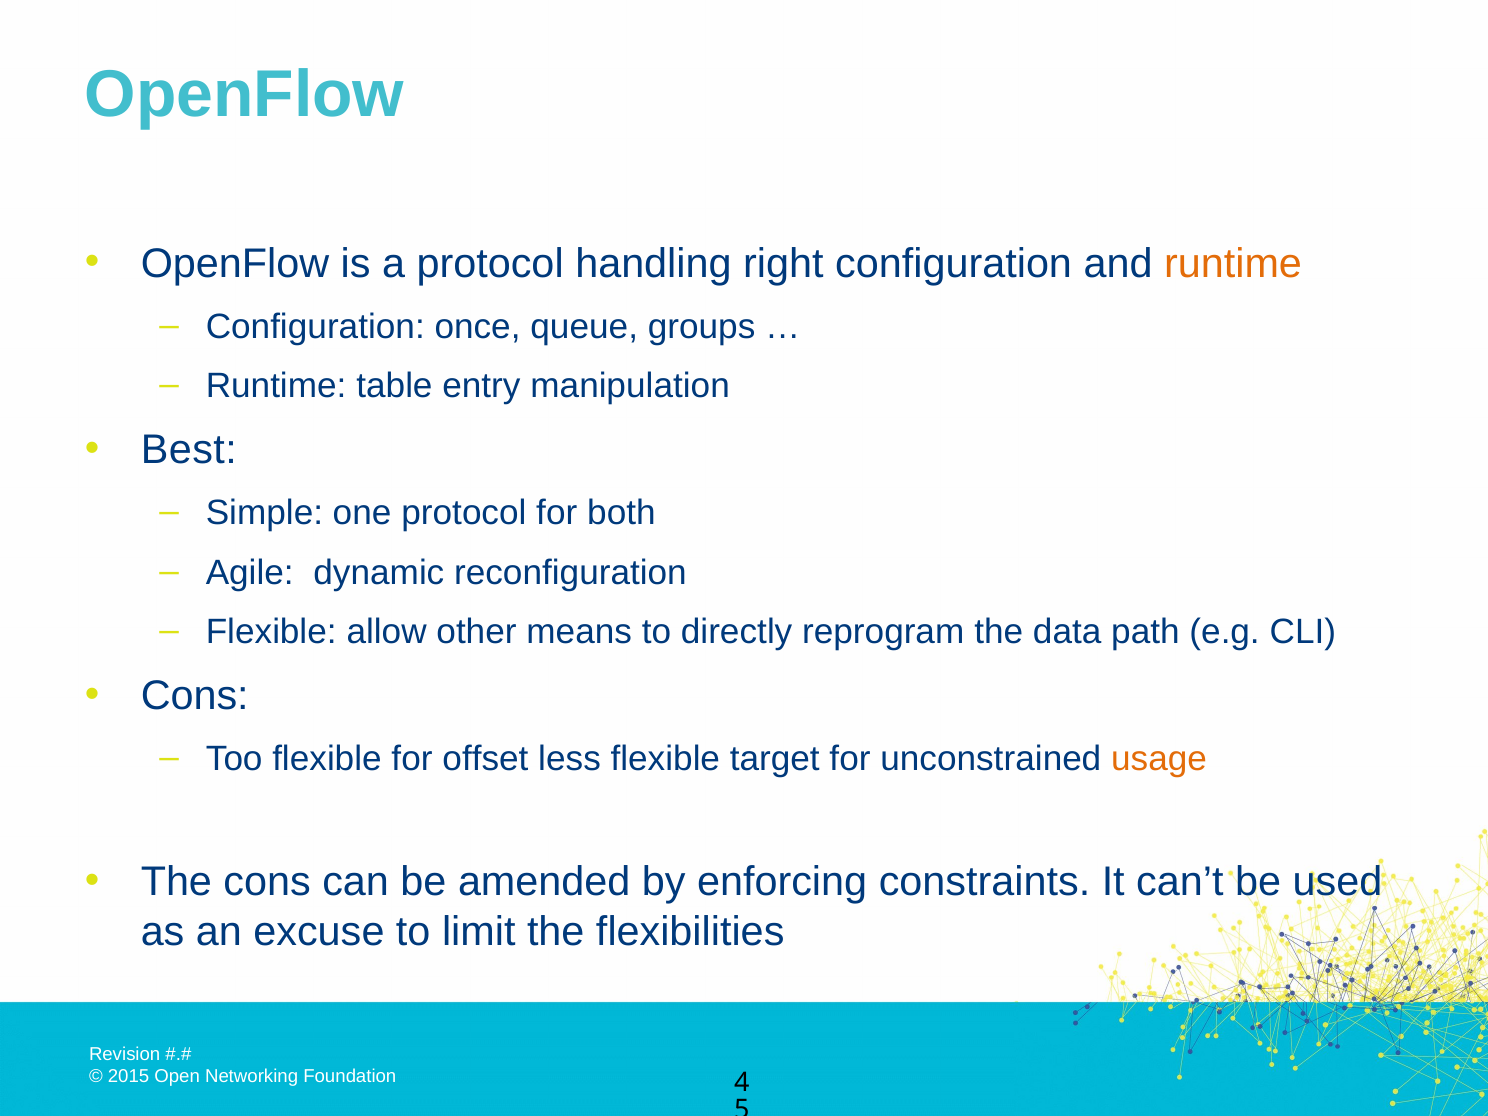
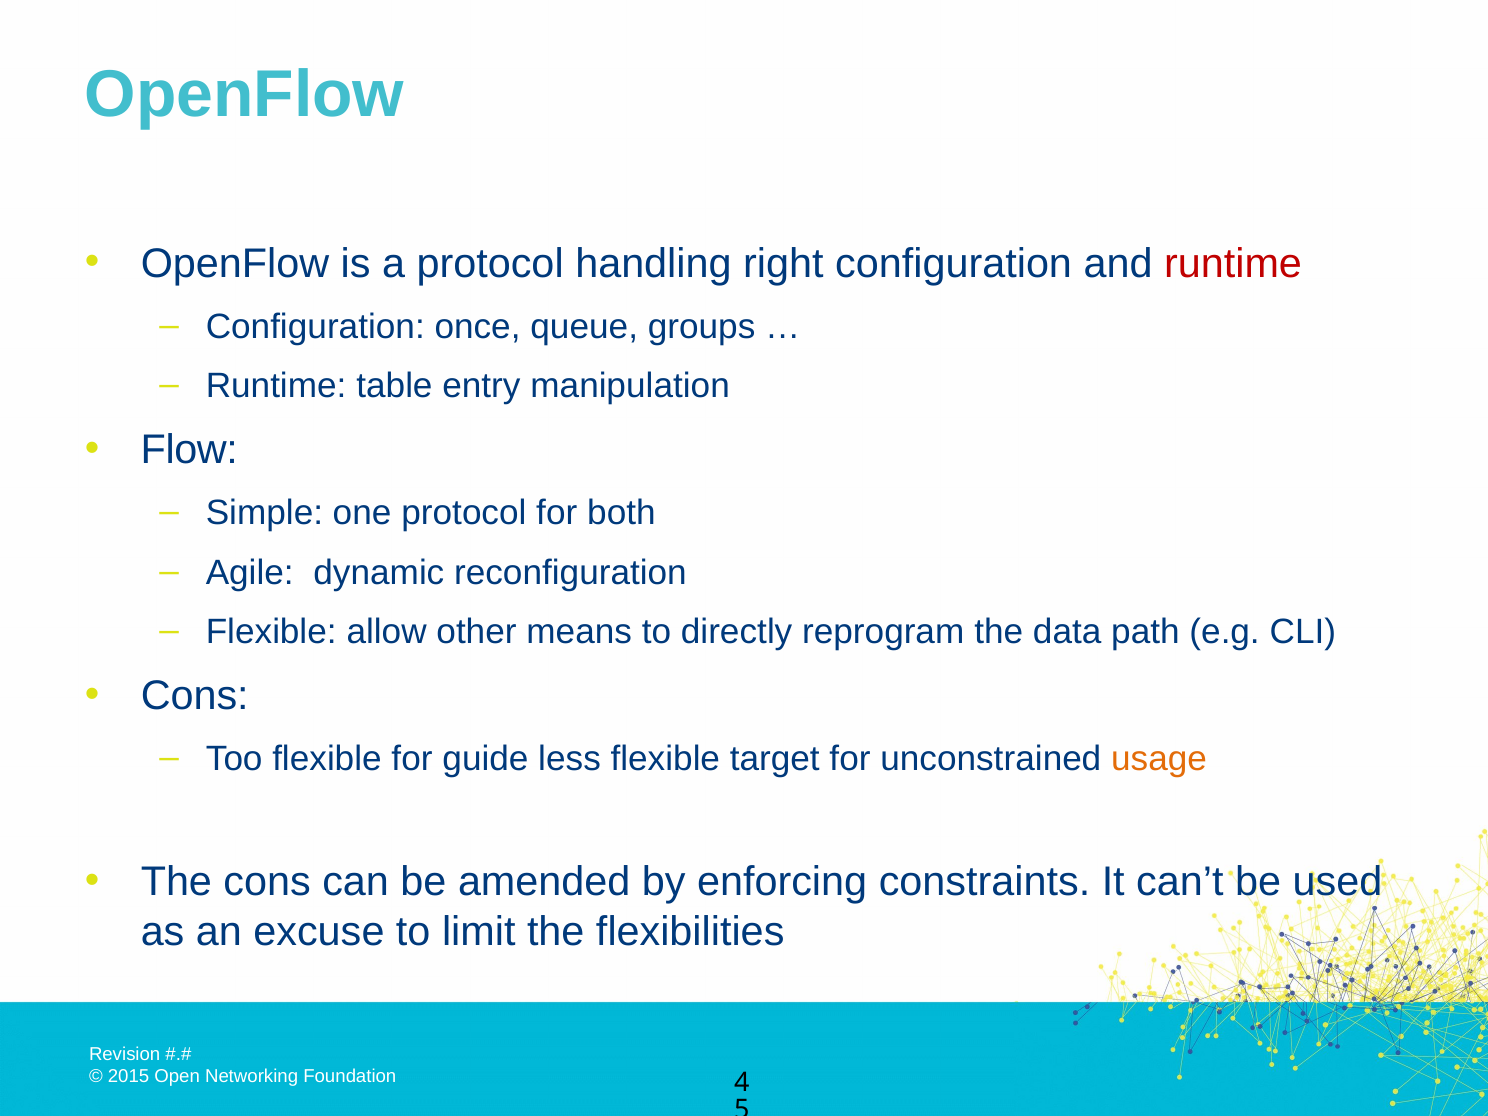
runtime at (1233, 264) colour: orange -> red
Best: Best -> Flow
offset: offset -> guide
